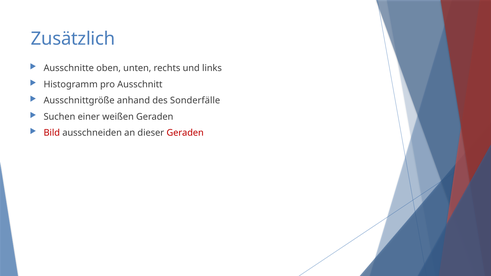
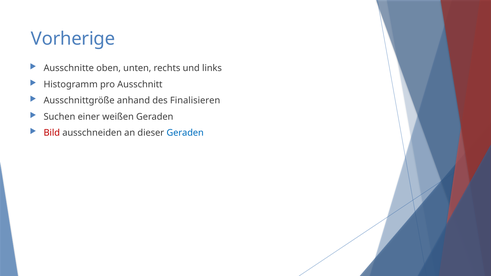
Zusätzlich: Zusätzlich -> Vorherige
Sonderfälle: Sonderfälle -> Finalisieren
Geraden at (185, 133) colour: red -> blue
